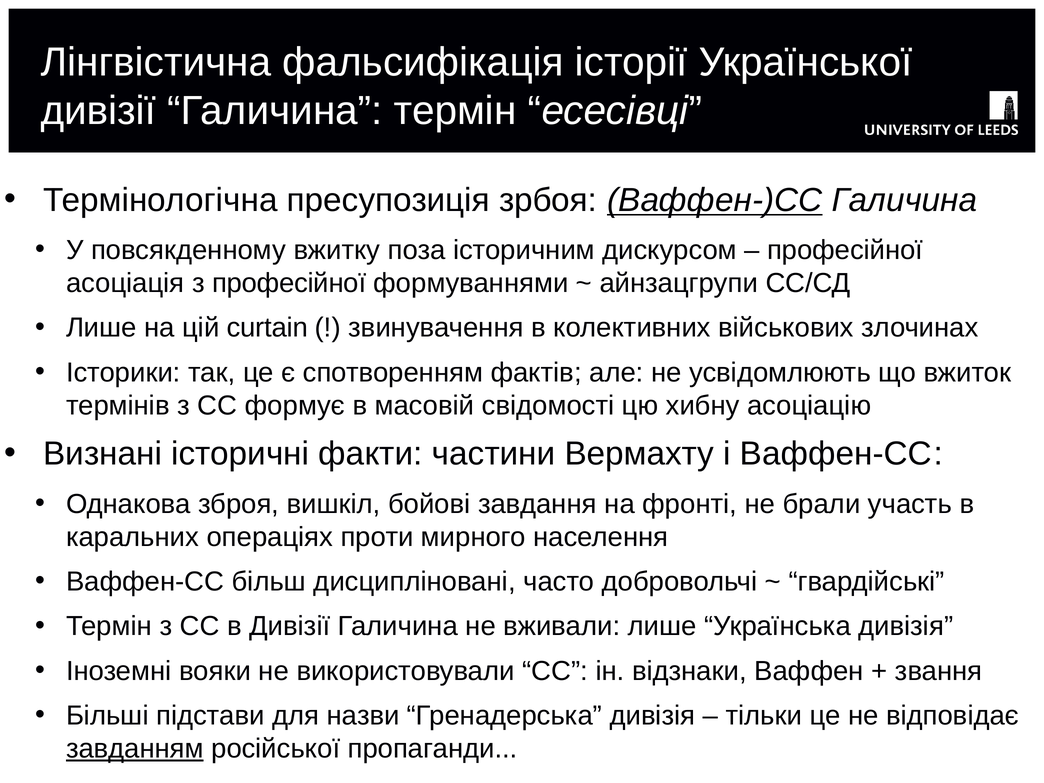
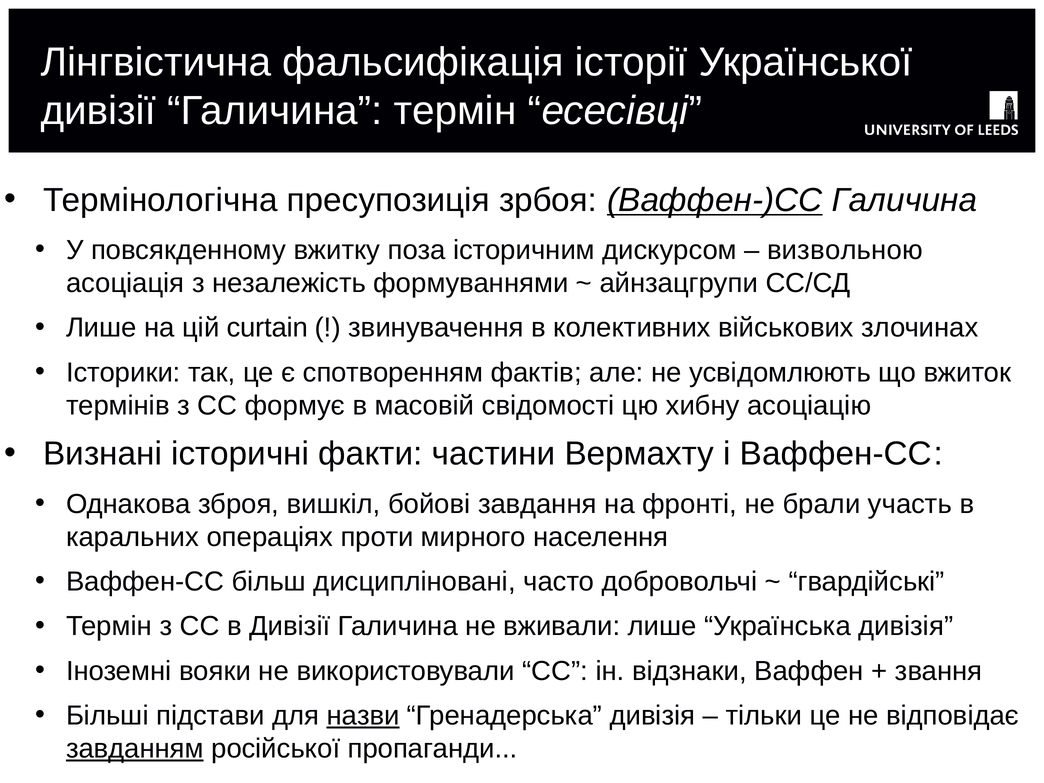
професійної at (845, 250): професійної -> визвольною
з професійної: професійної -> незалежість
назви underline: none -> present
